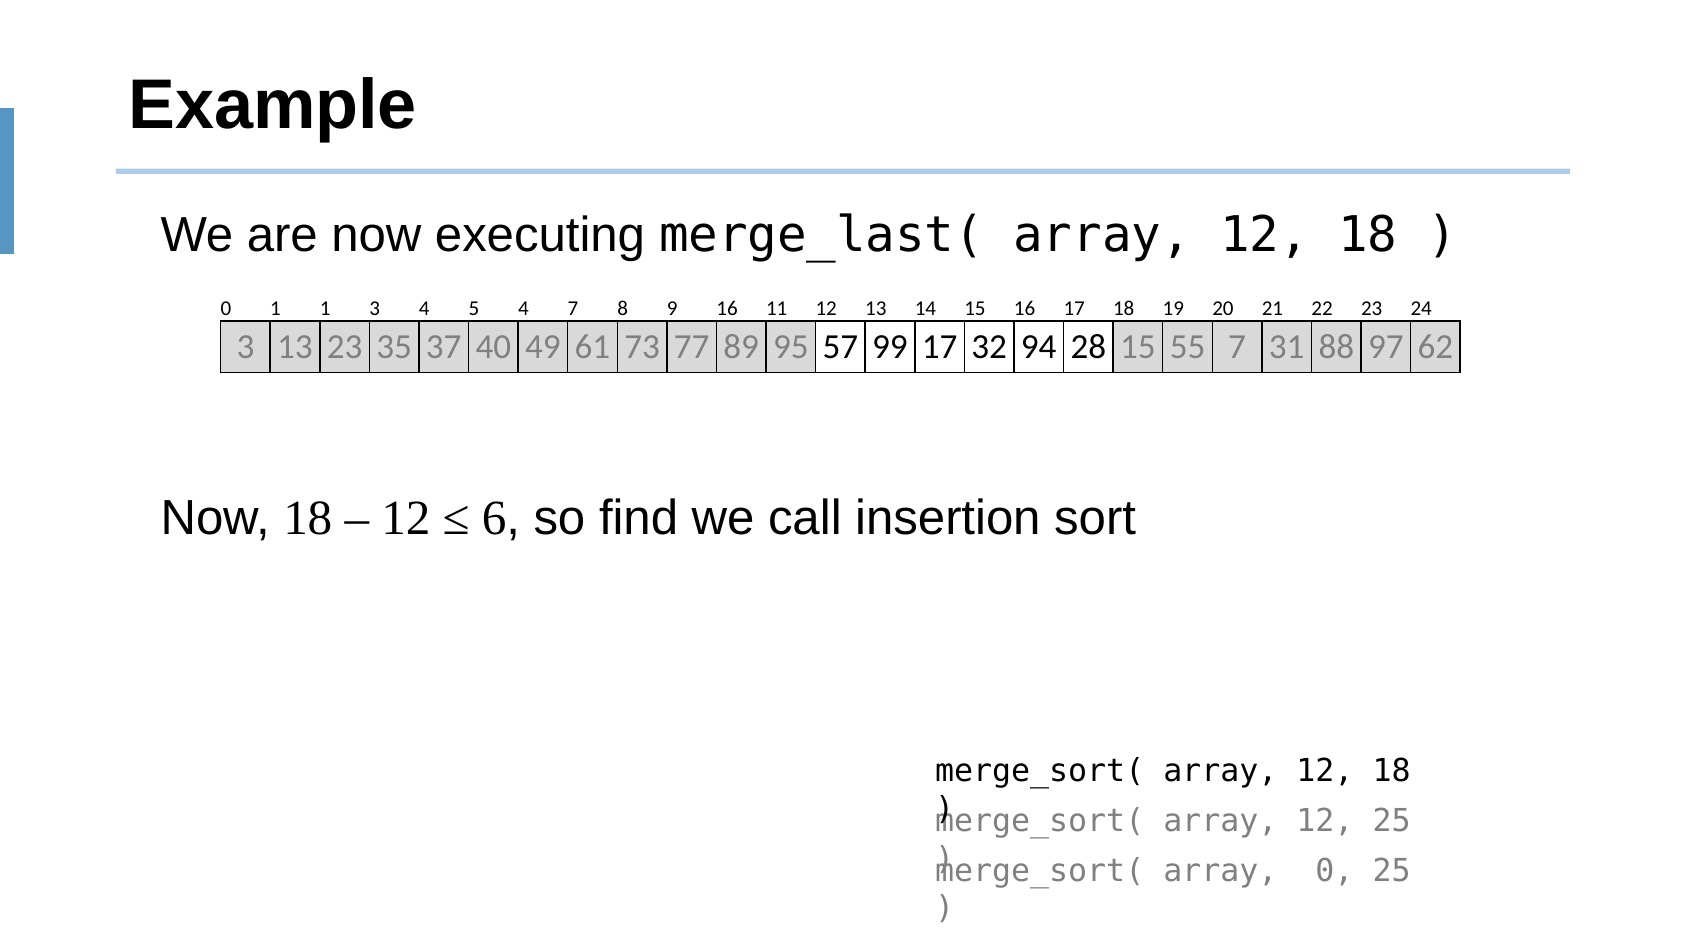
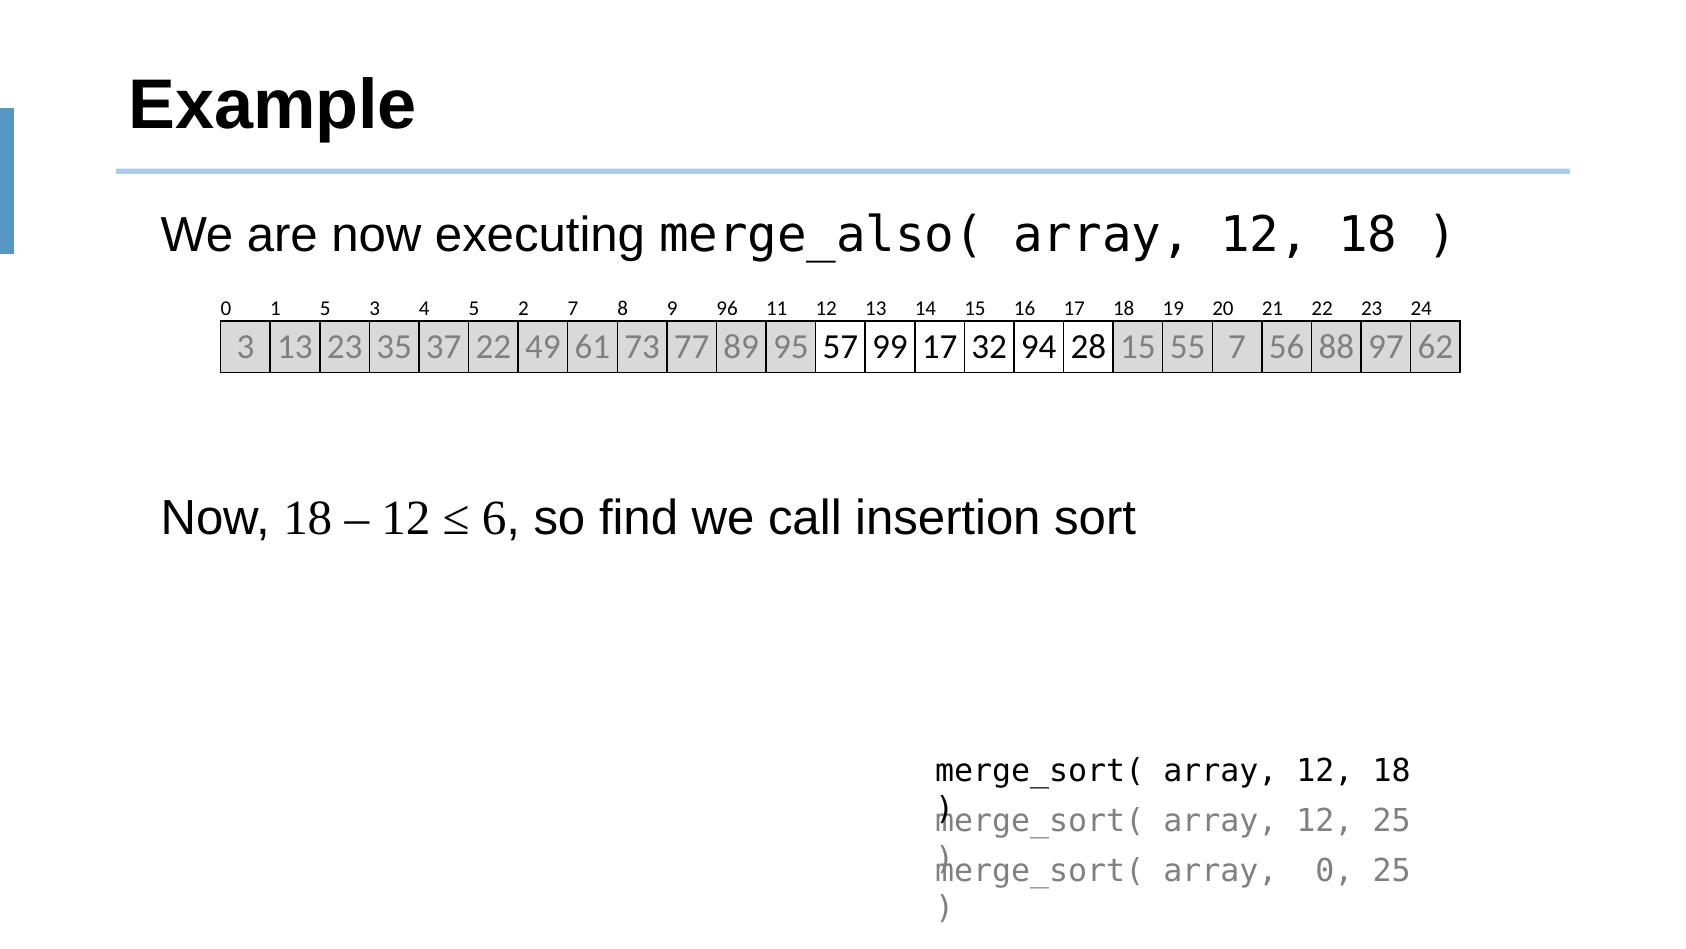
merge_last(: merge_last( -> merge_also(
1 1: 1 -> 5
5 4: 4 -> 2
9 16: 16 -> 96
37 40: 40 -> 22
31: 31 -> 56
